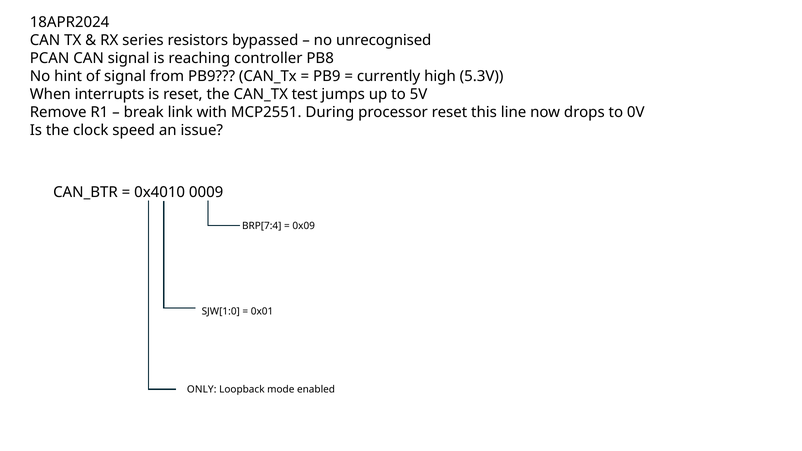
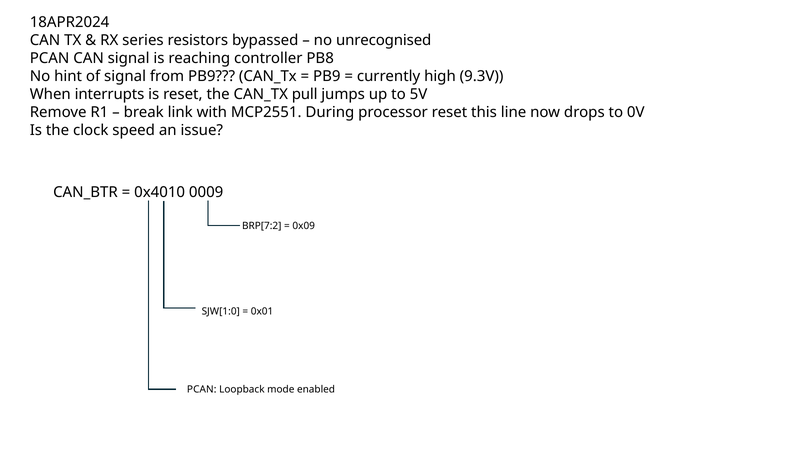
5.3V: 5.3V -> 9.3V
test: test -> pull
BRP[7:4: BRP[7:4 -> BRP[7:2
ONLY at (202, 389): ONLY -> PCAN
